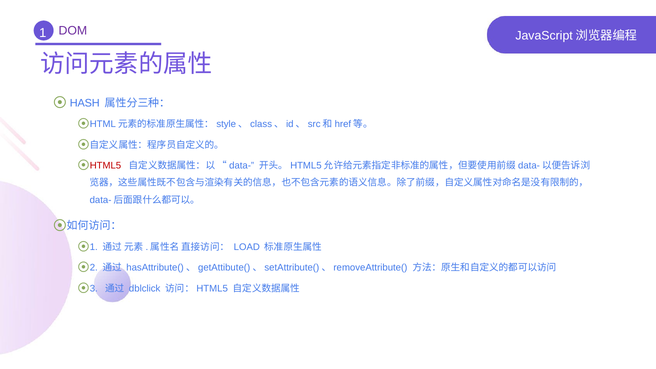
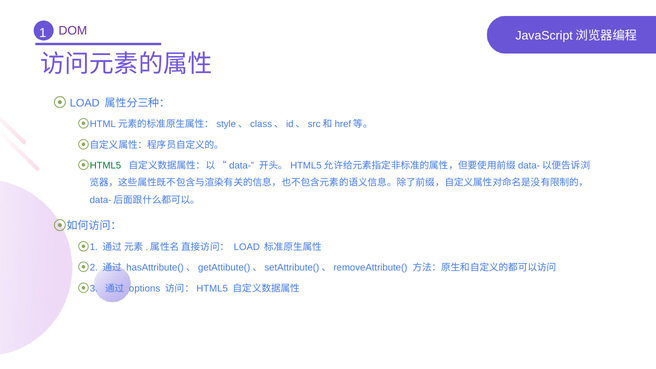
HASH at (85, 103): HASH -> LOAD
HTML5 colour: red -> green
dblclick: dblclick -> options
